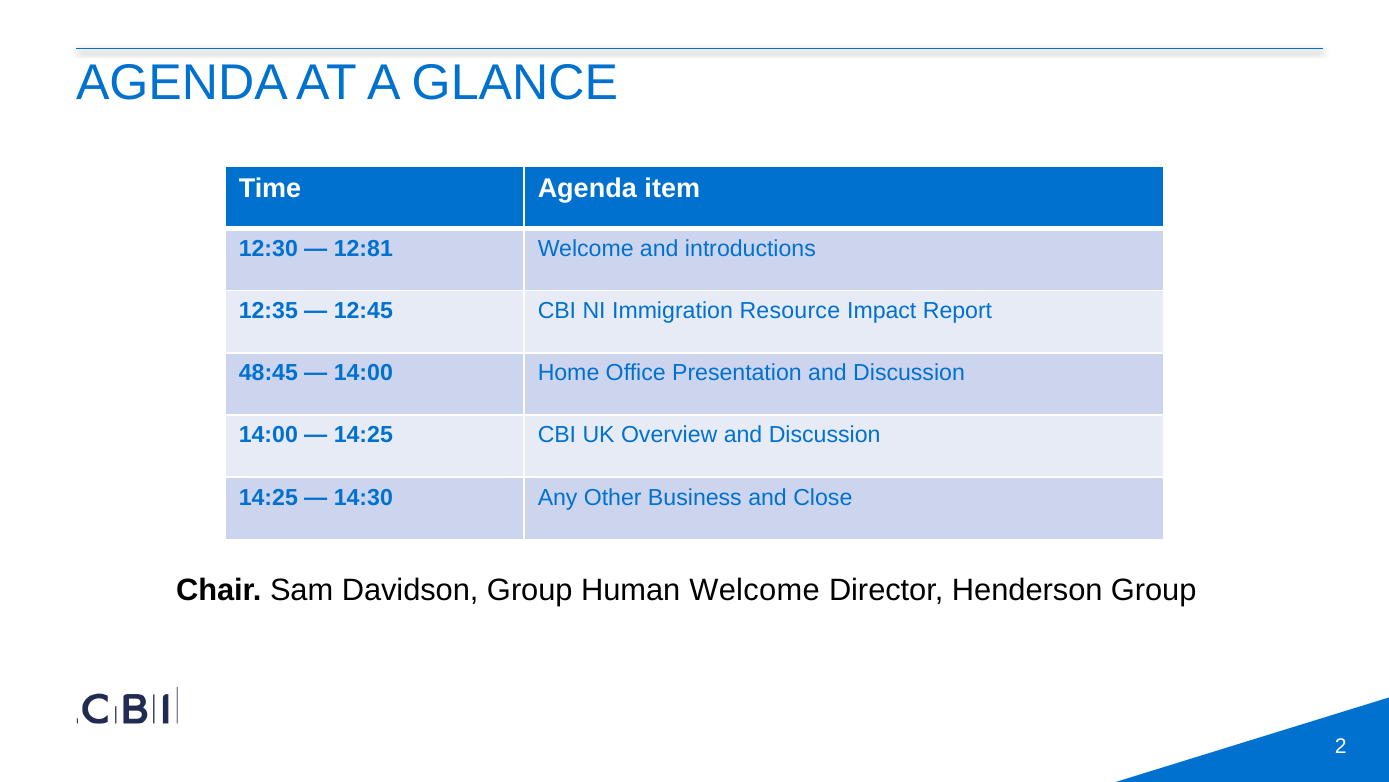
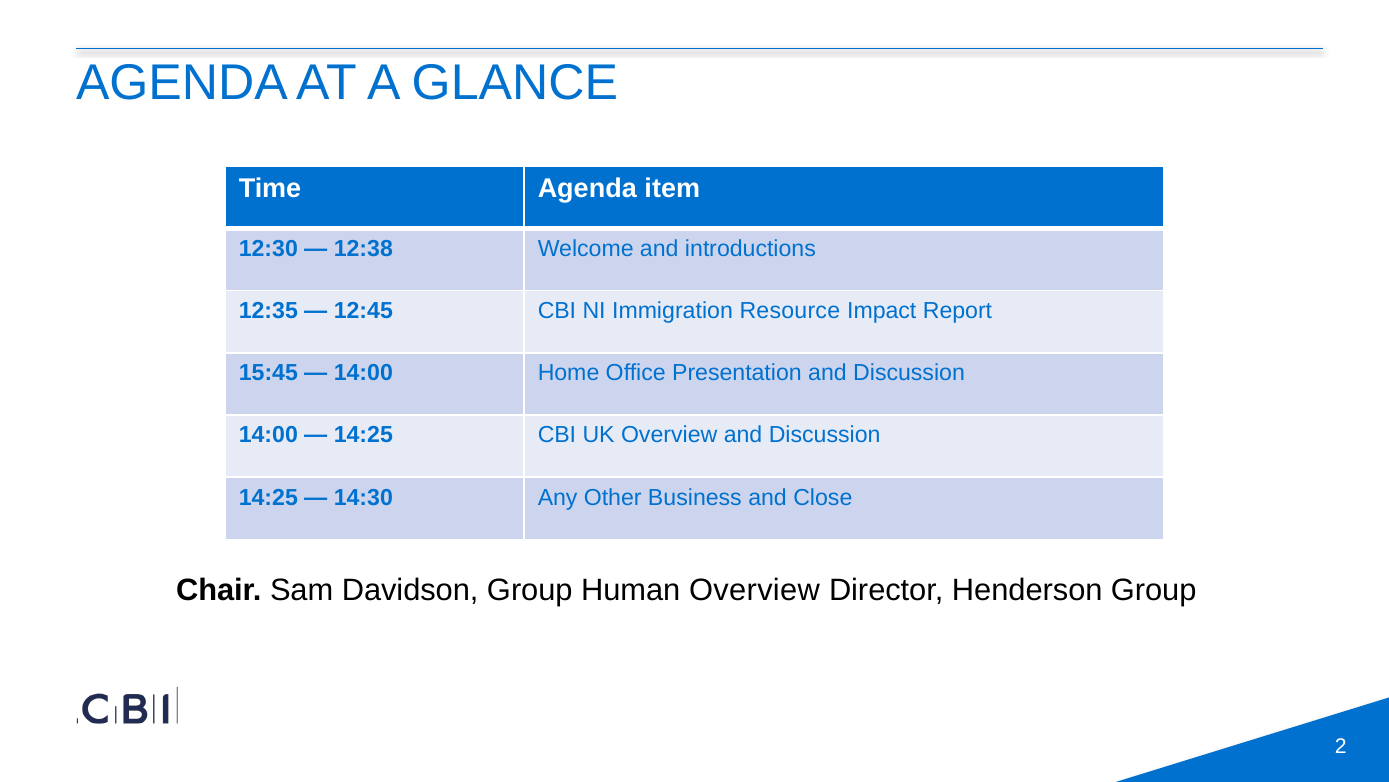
12:81: 12:81 -> 12:38
48:45: 48:45 -> 15:45
Human Welcome: Welcome -> Overview
